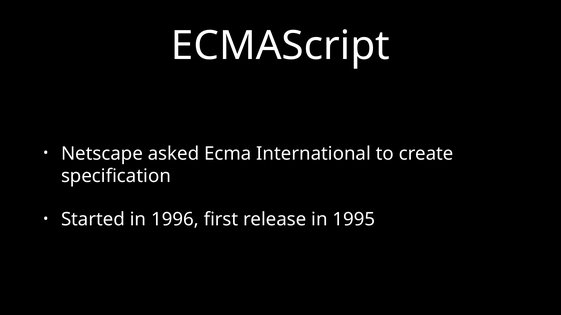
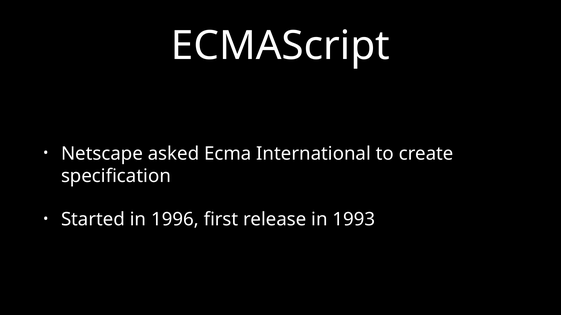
1995: 1995 -> 1993
